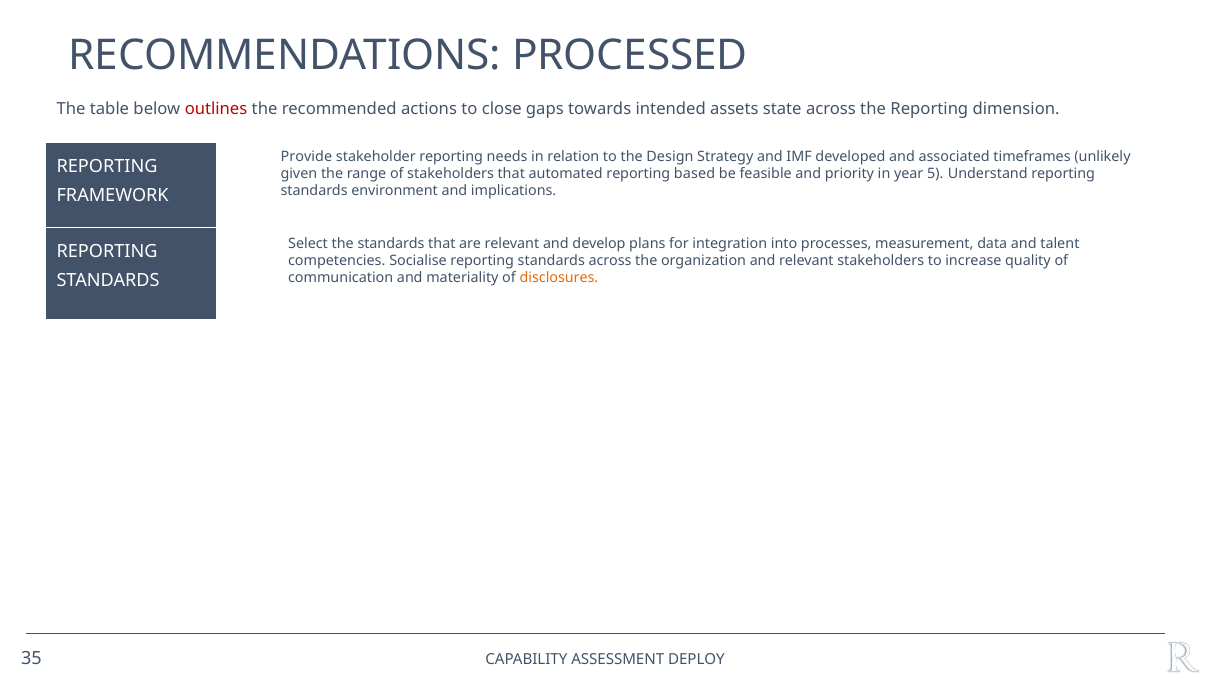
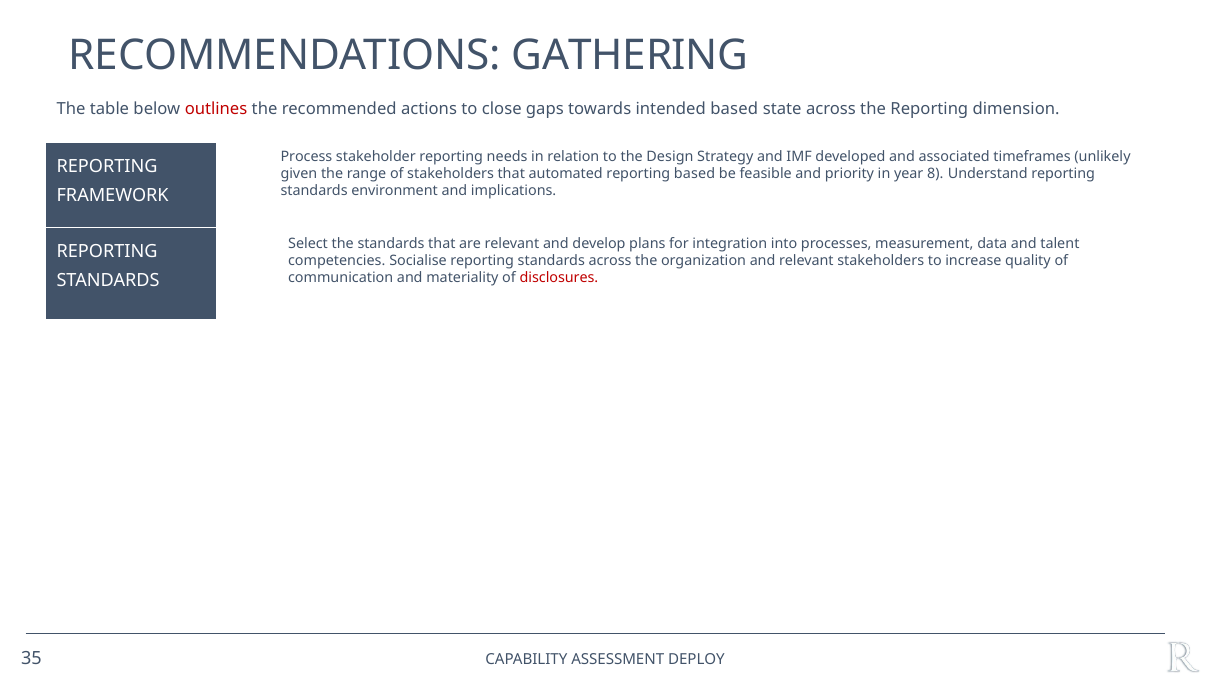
PROCESSED: PROCESSED -> GATHERING
intended assets: assets -> based
Provide: Provide -> Process
5: 5 -> 8
disclosures colour: orange -> red
